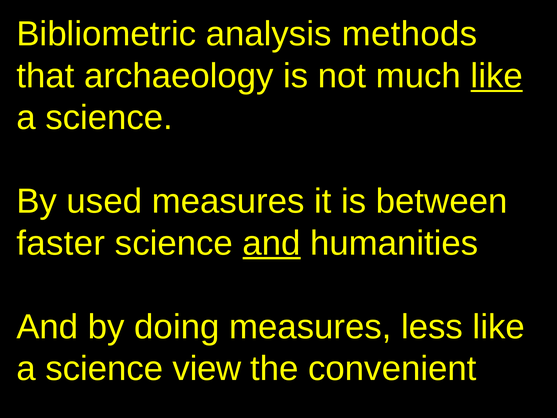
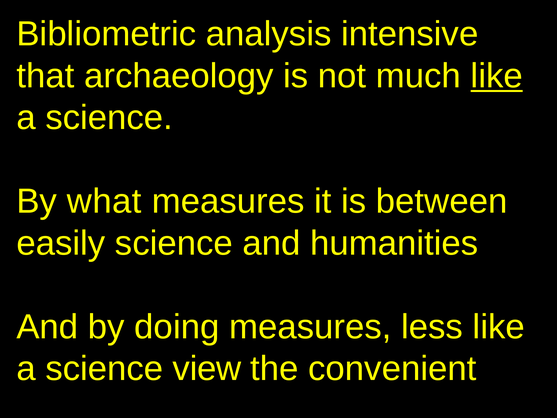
methods: methods -> intensive
used: used -> what
faster: faster -> easily
and at (272, 243) underline: present -> none
